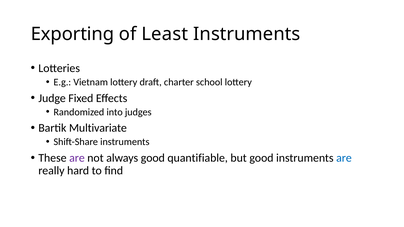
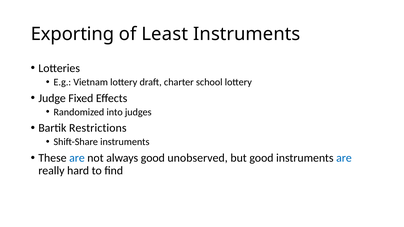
Multivariate: Multivariate -> Restrictions
are at (77, 158) colour: purple -> blue
quantifiable: quantifiable -> unobserved
